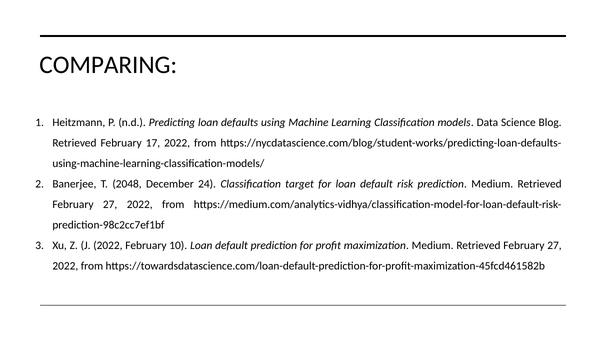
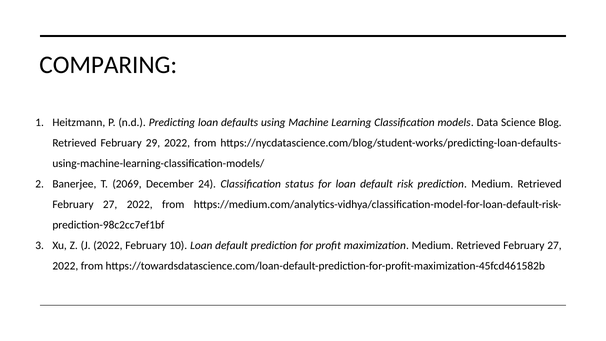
17: 17 -> 29
2048: 2048 -> 2069
target: target -> status
